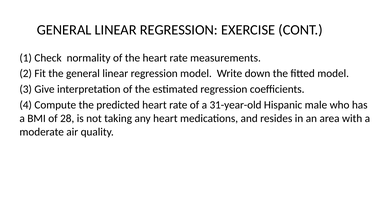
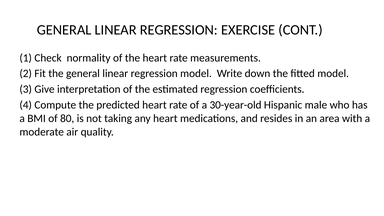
31-year-old: 31-year-old -> 30-year-old
28: 28 -> 80
